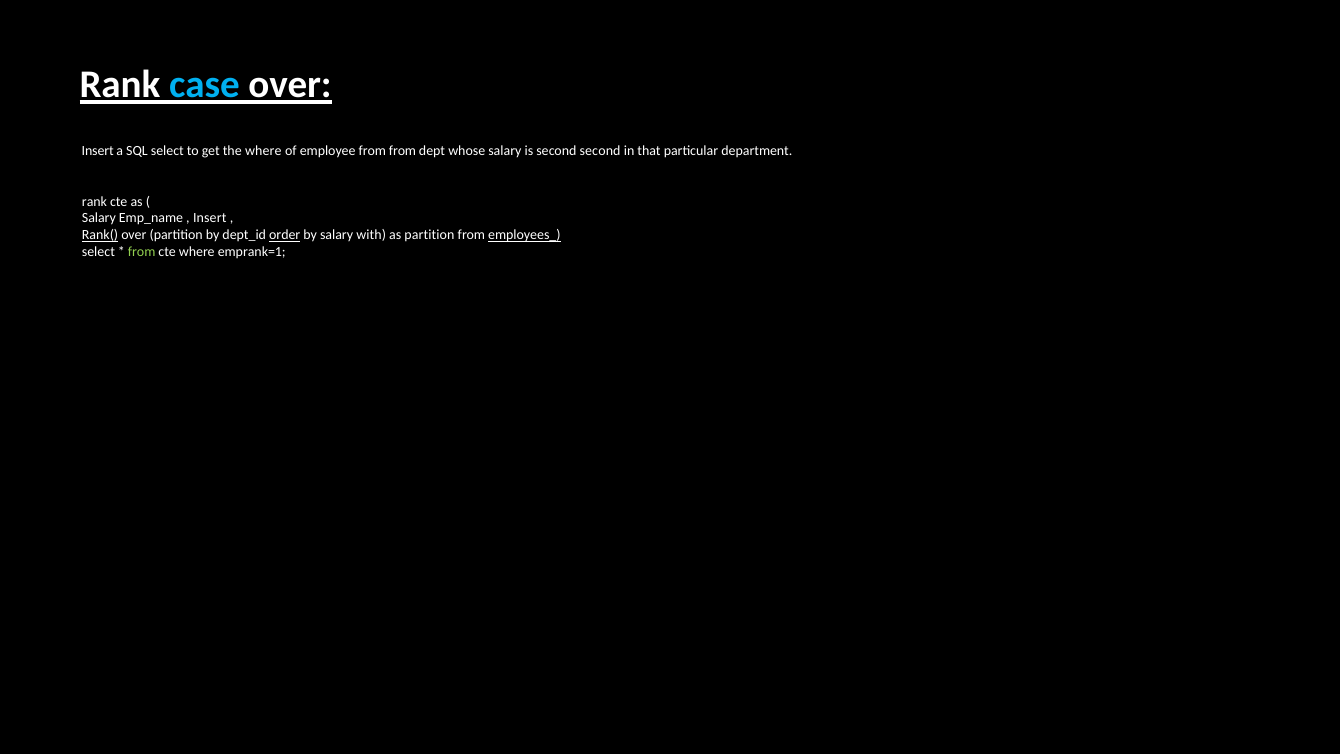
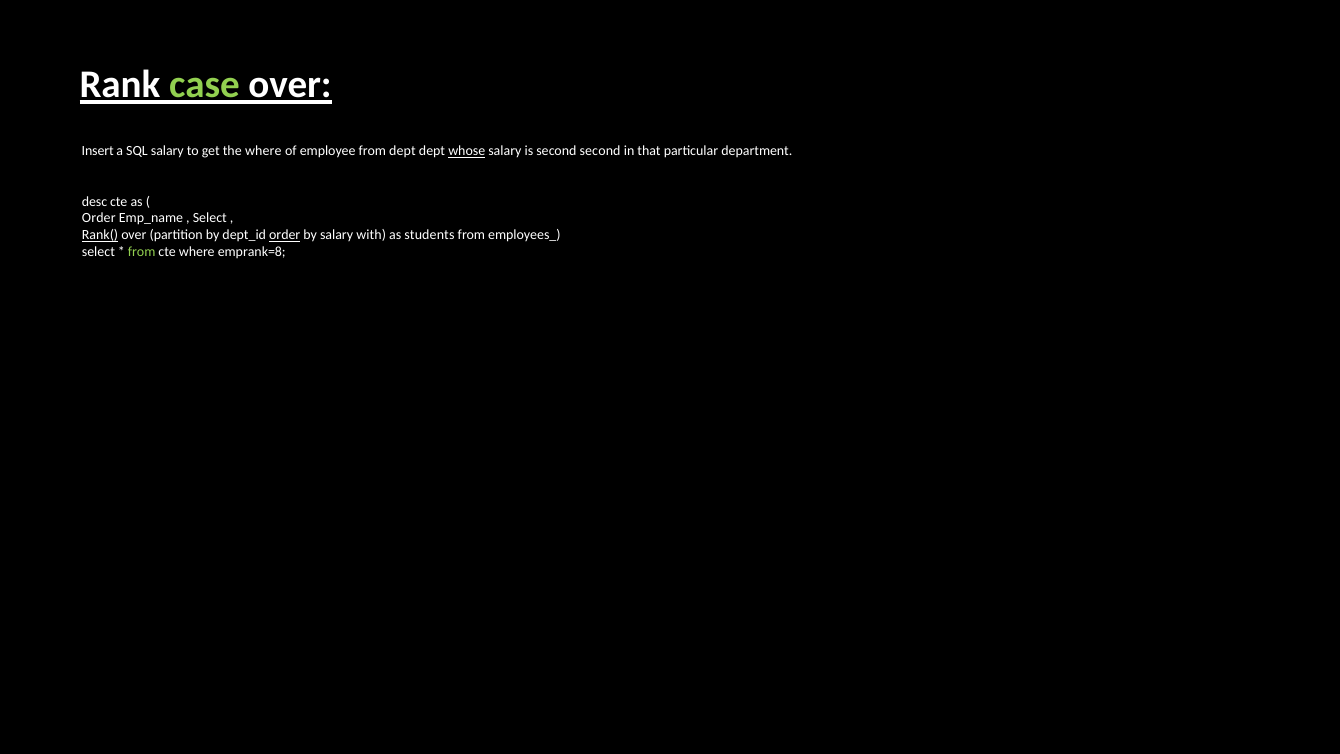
case colour: light blue -> light green
SQL select: select -> salary
from from: from -> dept
whose underline: none -> present
rank at (95, 201): rank -> desc
Salary at (99, 218): Salary -> Order
Insert at (210, 218): Insert -> Select
as partition: partition -> students
employees_ underline: present -> none
emprank=1: emprank=1 -> emprank=8
